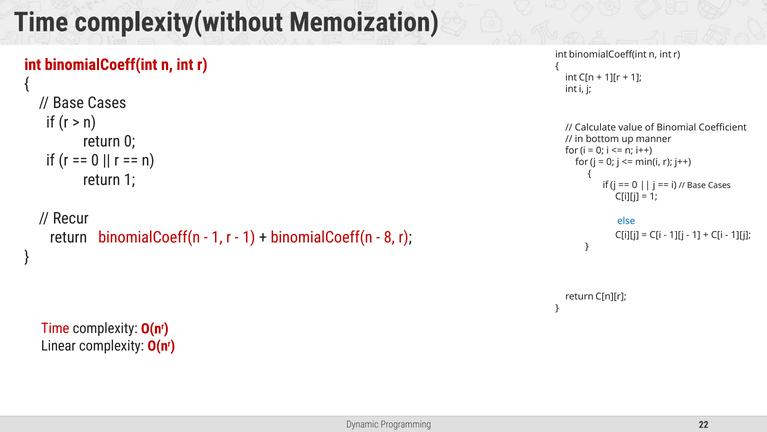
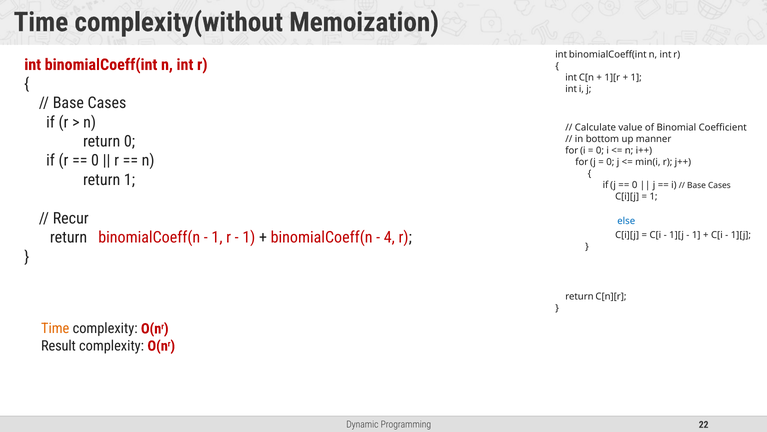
8: 8 -> 4
Time at (55, 328) colour: red -> orange
Linear: Linear -> Result
